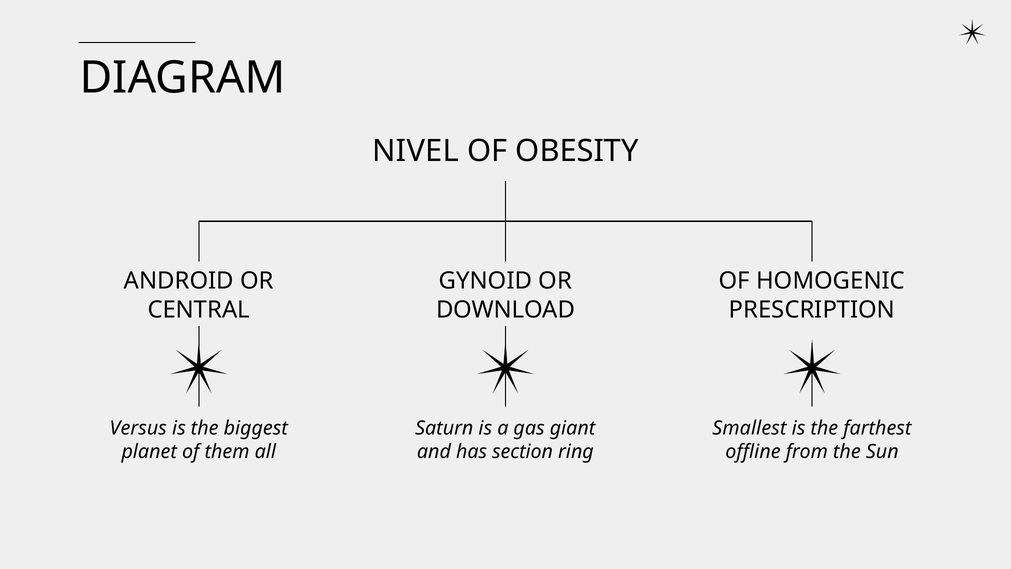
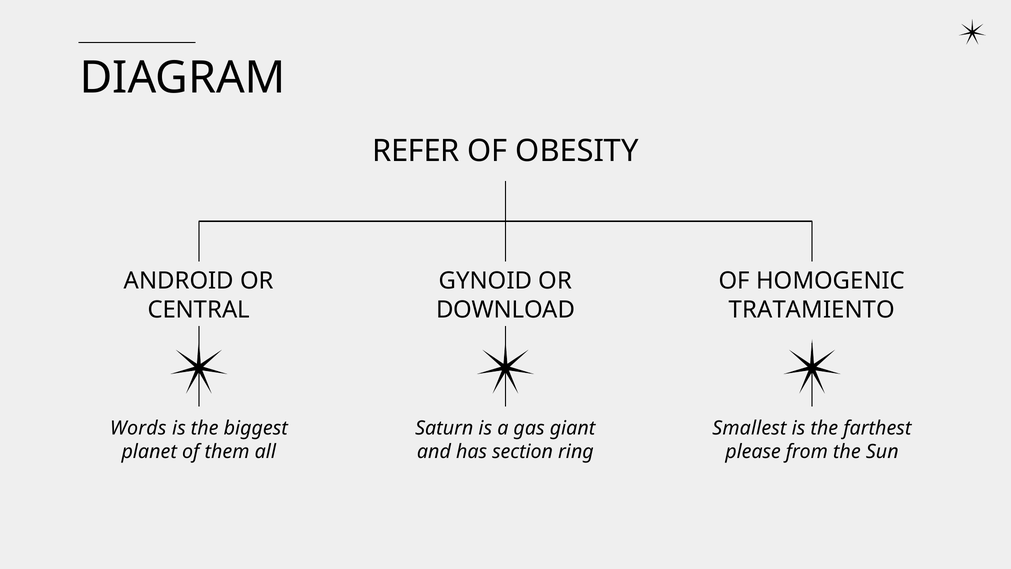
NIVEL: NIVEL -> REFER
PRESCRIPTION: PRESCRIPTION -> TRATAMIENTO
Versus: Versus -> Words
offline: offline -> please
